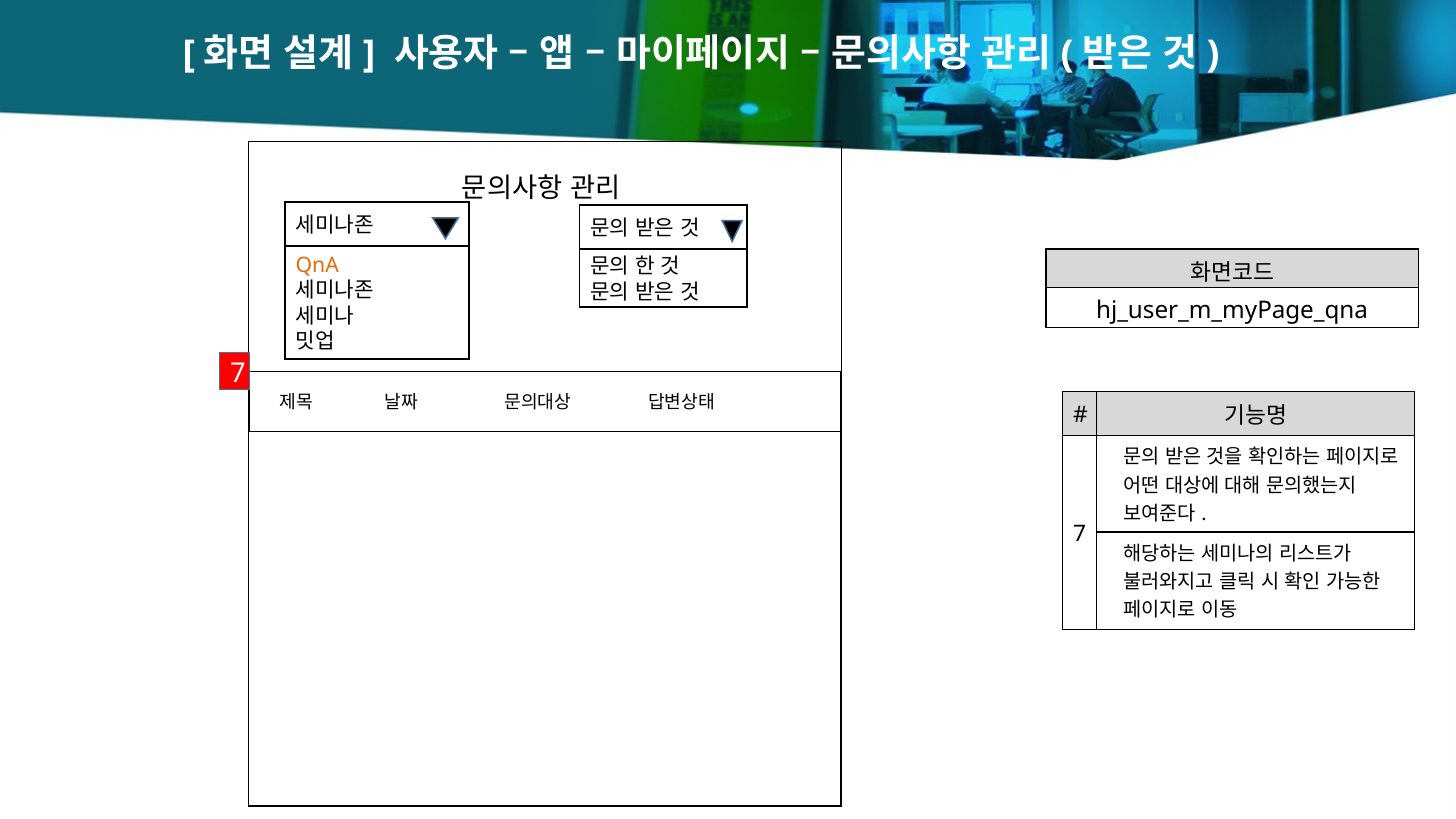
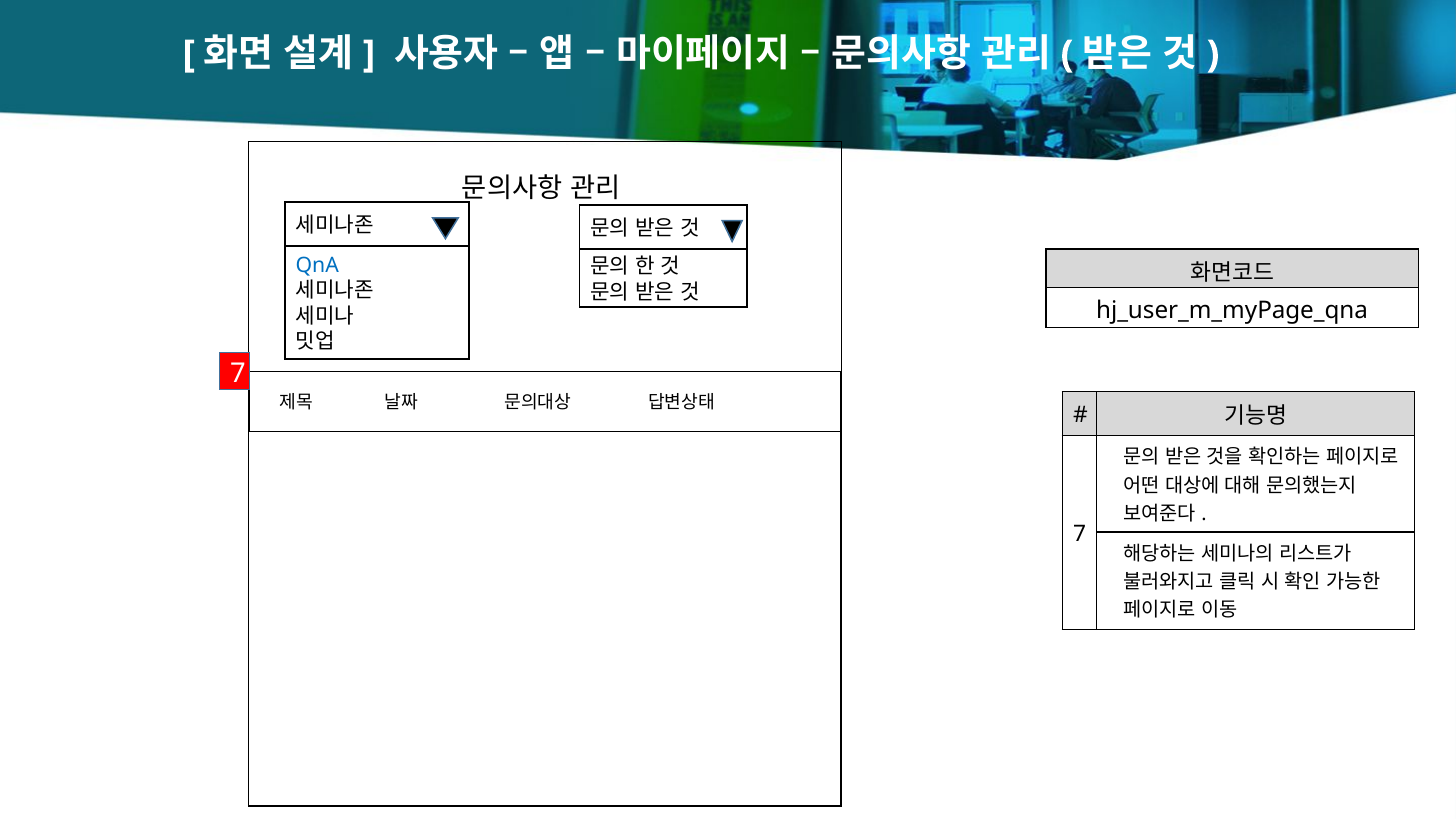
QnA colour: orange -> blue
